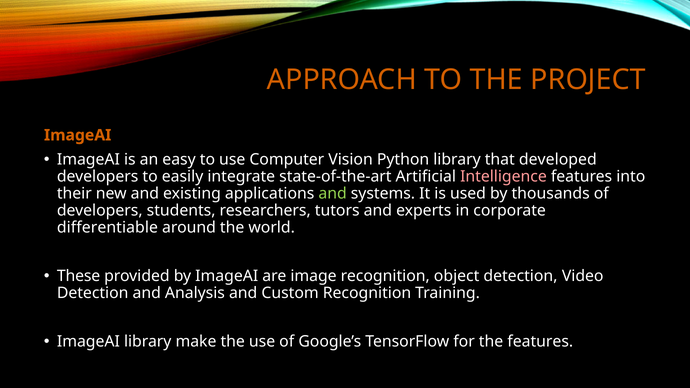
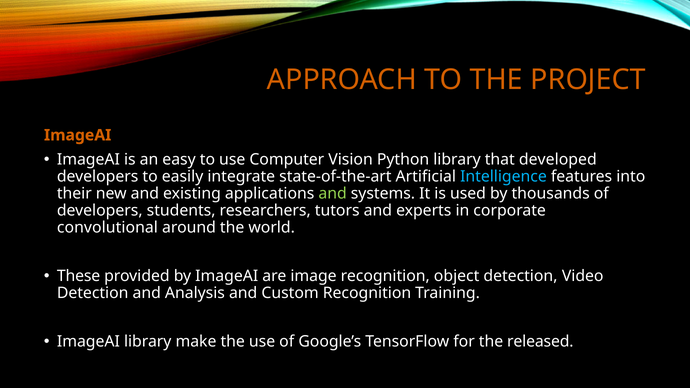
Intelligence colour: pink -> light blue
differentiable: differentiable -> convolutional
the features: features -> released
